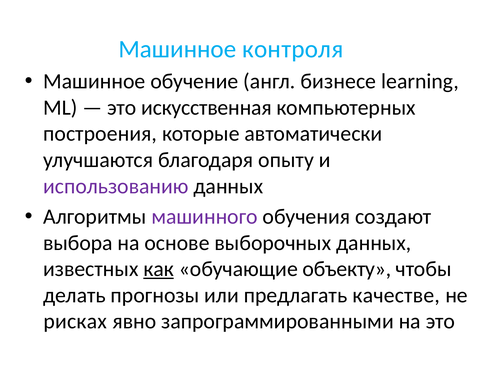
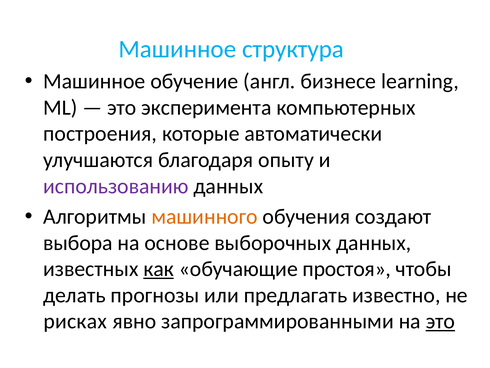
контроля: контроля -> структура
искусственная: искусственная -> эксперимента
машинного colour: purple -> orange
объекту: объекту -> простоя
качестве: качестве -> известно
это at (440, 321) underline: none -> present
